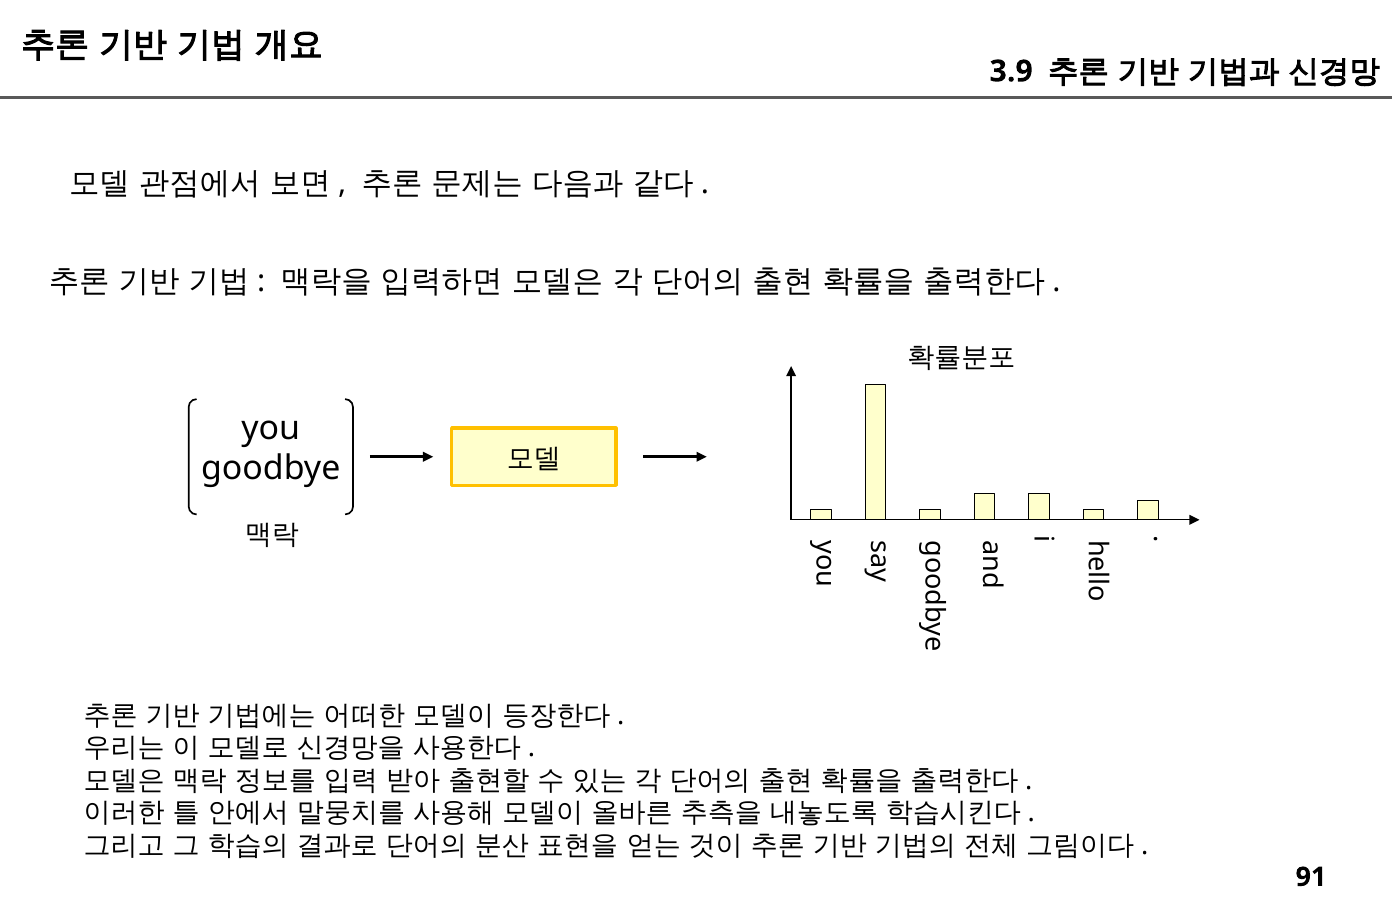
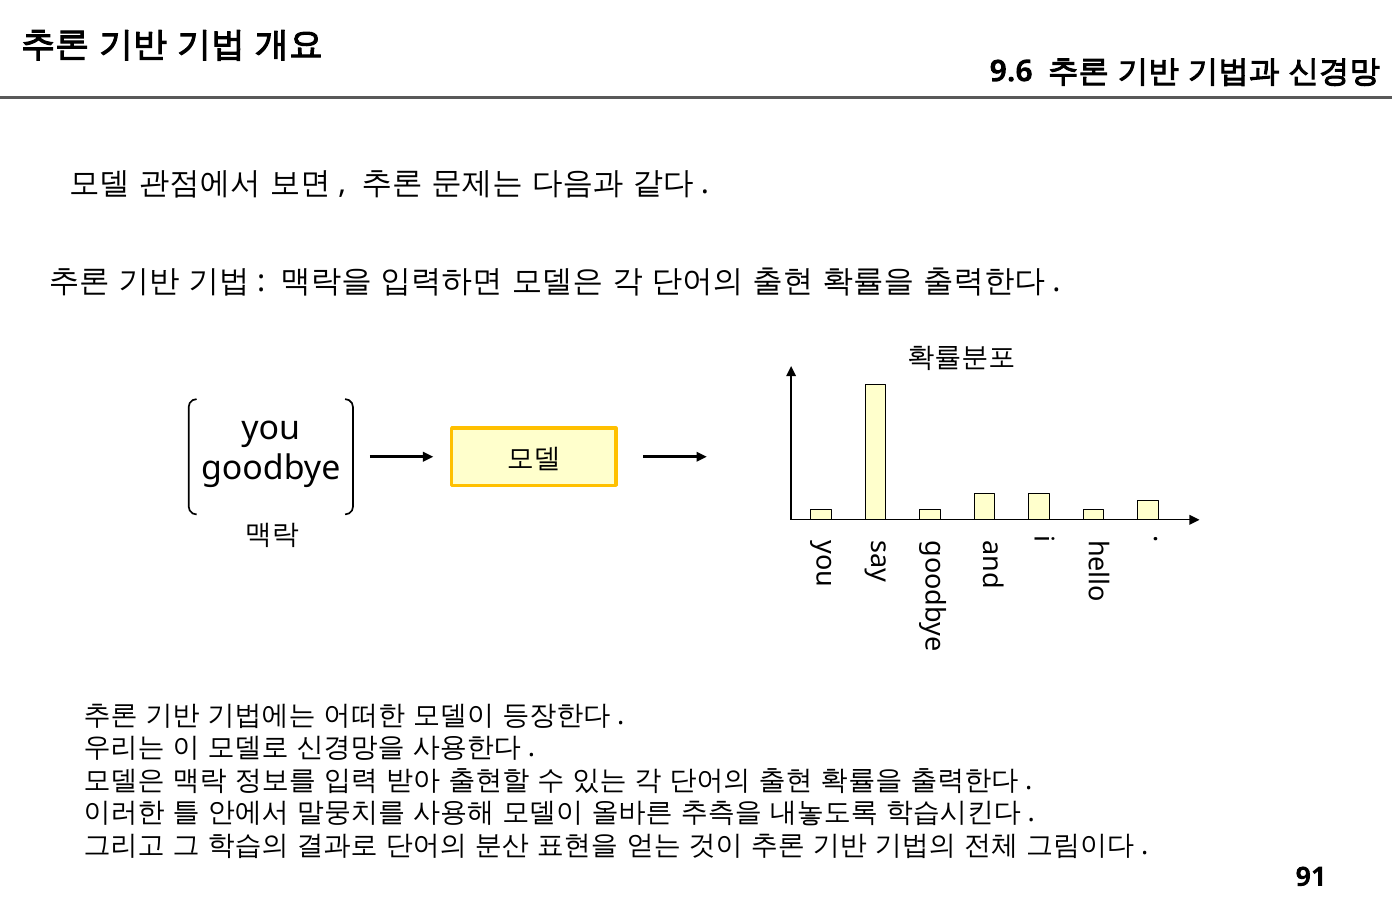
3.9: 3.9 -> 9.6
